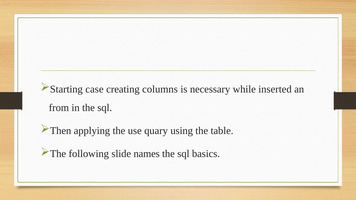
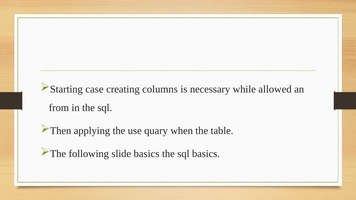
inserted: inserted -> allowed
using: using -> when
slide names: names -> basics
